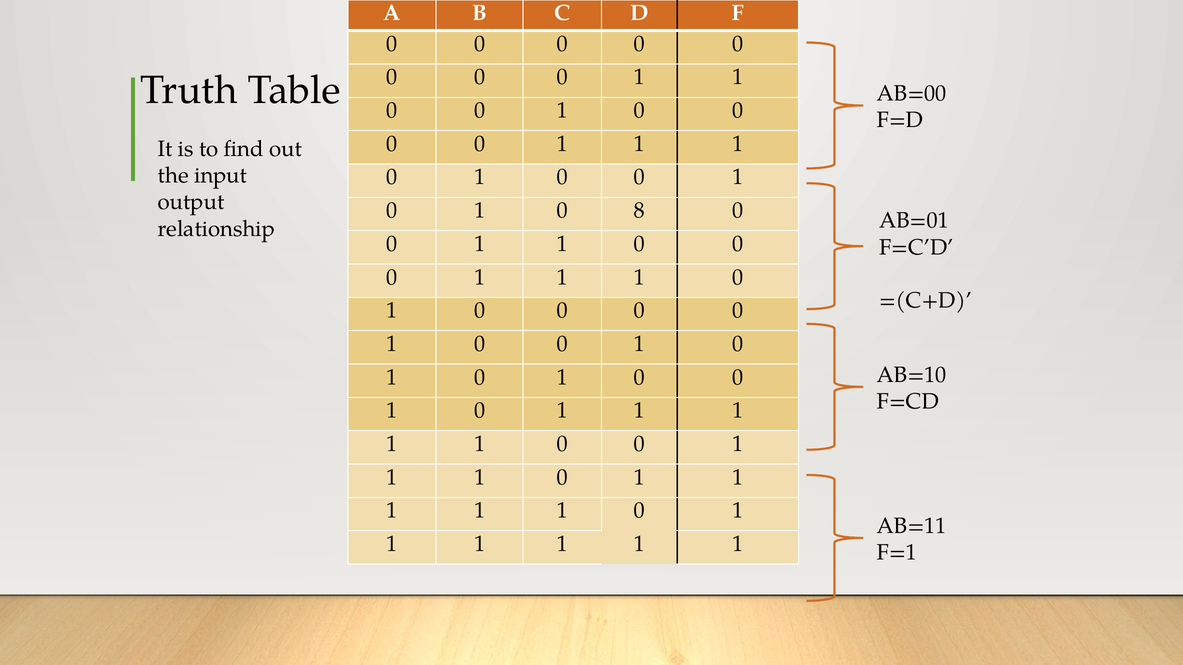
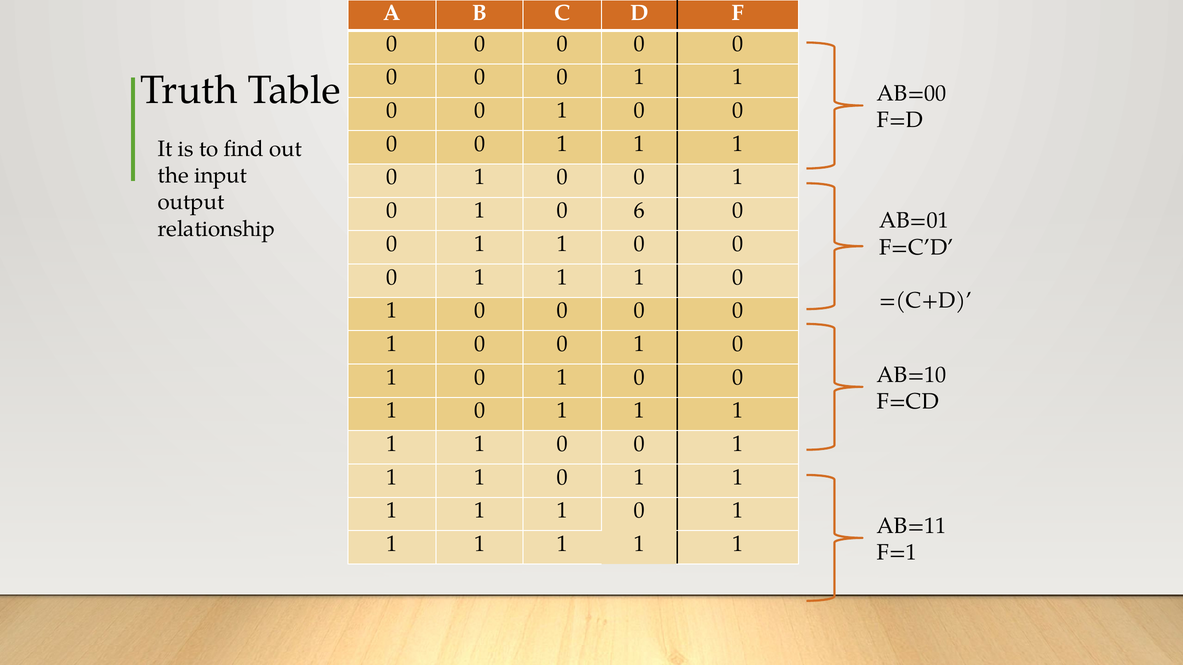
8: 8 -> 6
